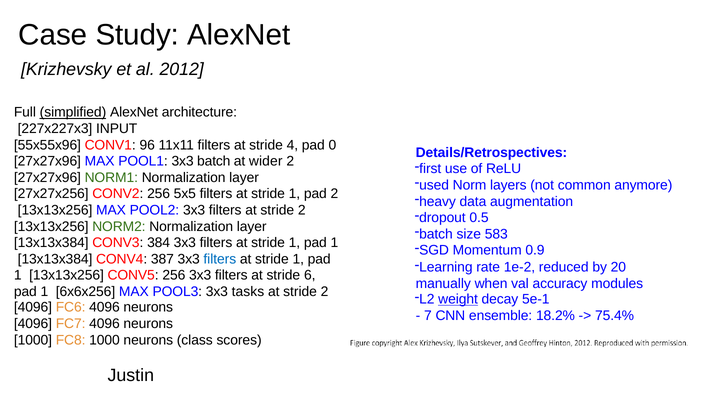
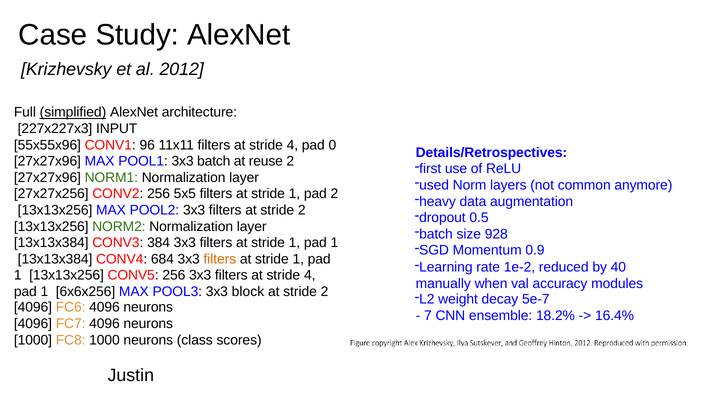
wider: wider -> reuse
583: 583 -> 928
387: 387 -> 684
filters at (220, 259) colour: blue -> orange
20: 20 -> 40
6 at (310, 275): 6 -> 4
tasks: tasks -> block
weight underline: present -> none
5e-1: 5e-1 -> 5e-7
75.4%: 75.4% -> 16.4%
